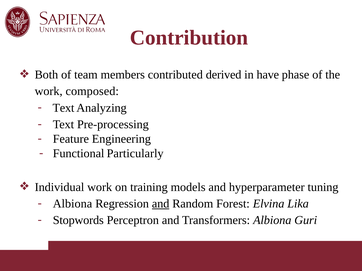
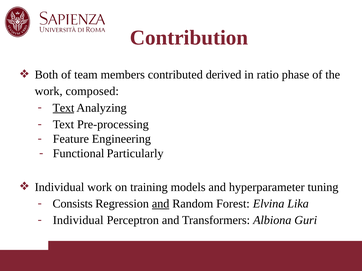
have: have -> ratio
Text at (63, 108) underline: none -> present
Albiona at (73, 204): Albiona -> Consists
Stopwords at (78, 221): Stopwords -> Individual
